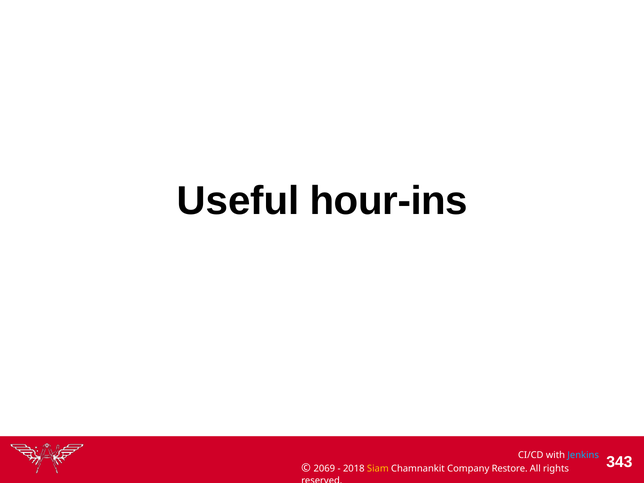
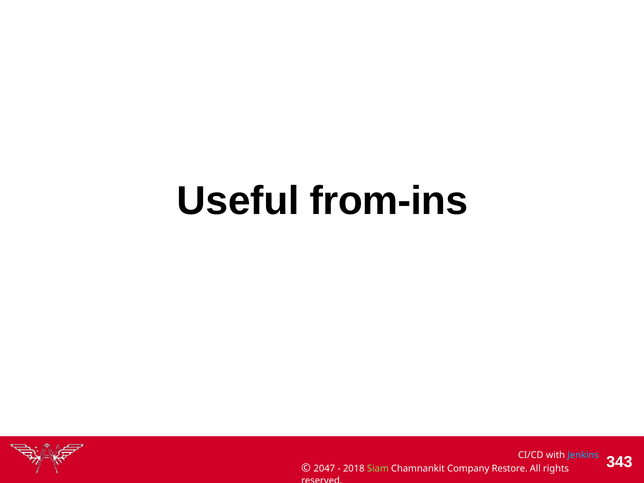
hour-ins: hour-ins -> from-ins
2069: 2069 -> 2047
Siam colour: yellow -> light green
